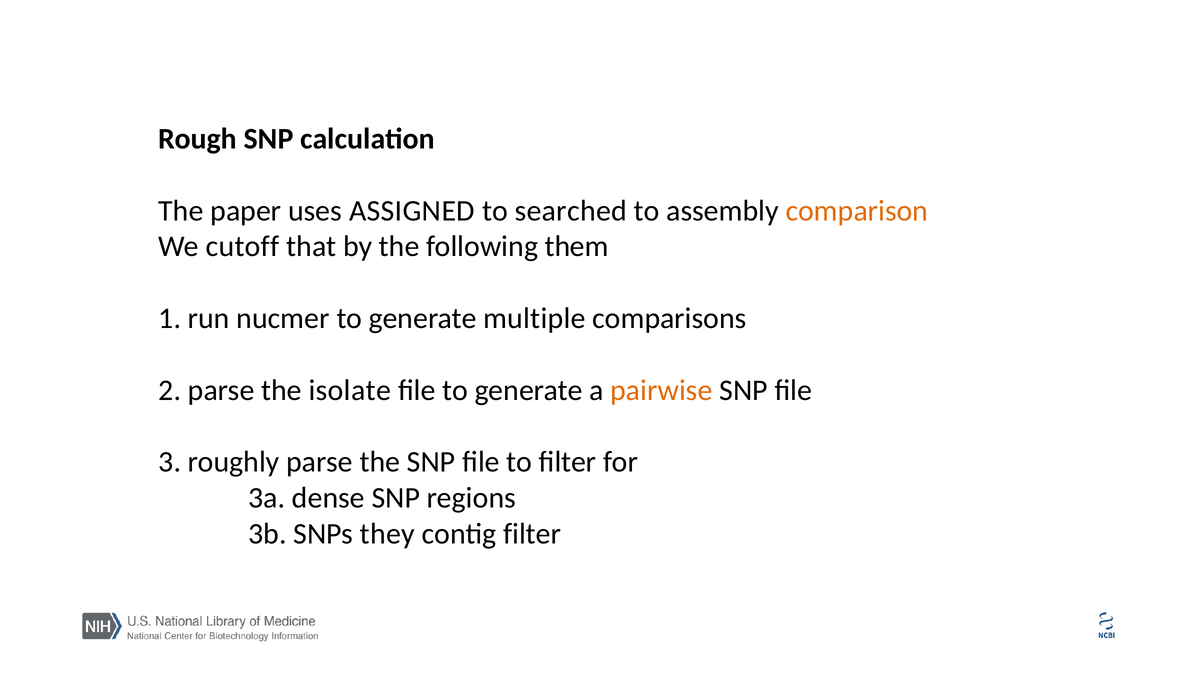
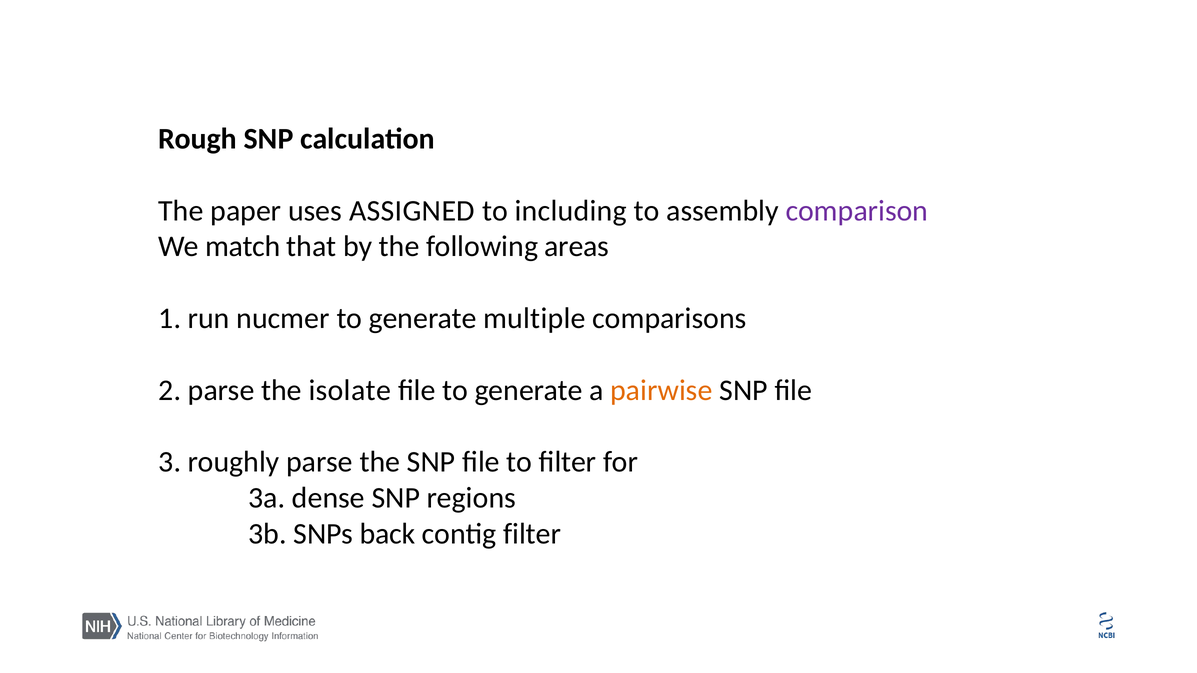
searched: searched -> including
comparison colour: orange -> purple
cutoff: cutoff -> match
them: them -> areas
they: they -> back
